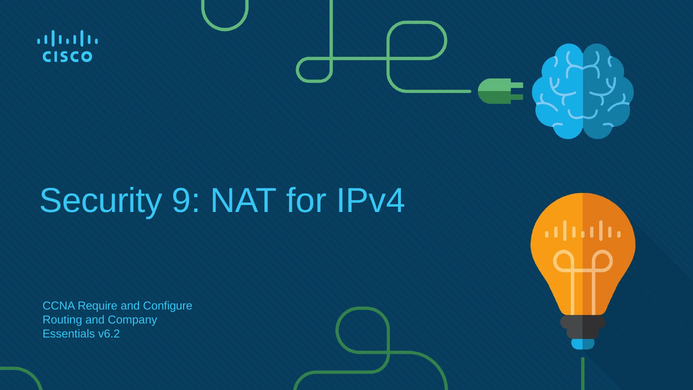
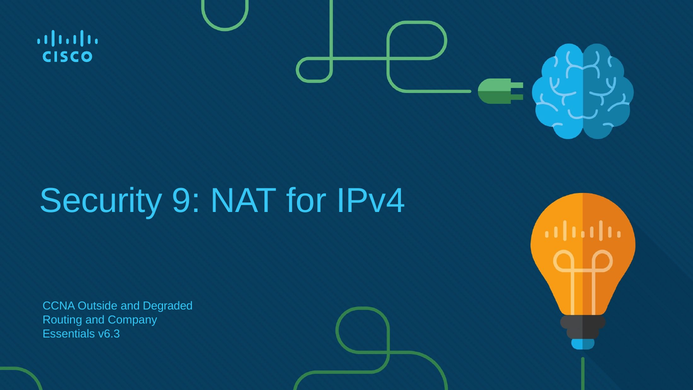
Require: Require -> Outside
Configure: Configure -> Degraded
v6.2: v6.2 -> v6.3
